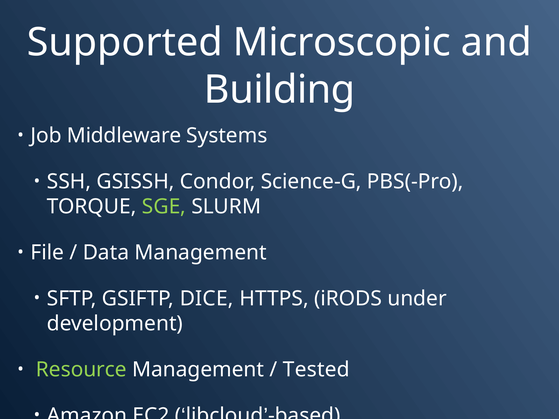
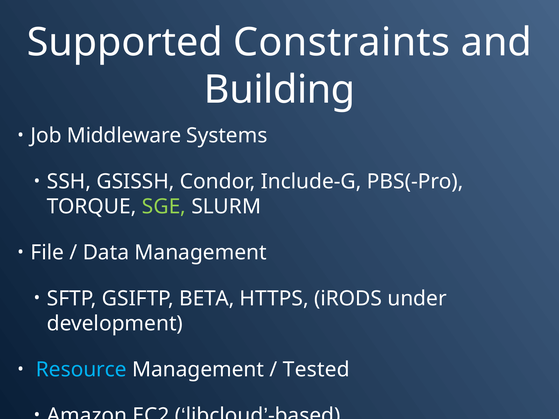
Microscopic: Microscopic -> Constraints
Science-G: Science-G -> Include-G
DICE: DICE -> BETA
Resource colour: light green -> light blue
